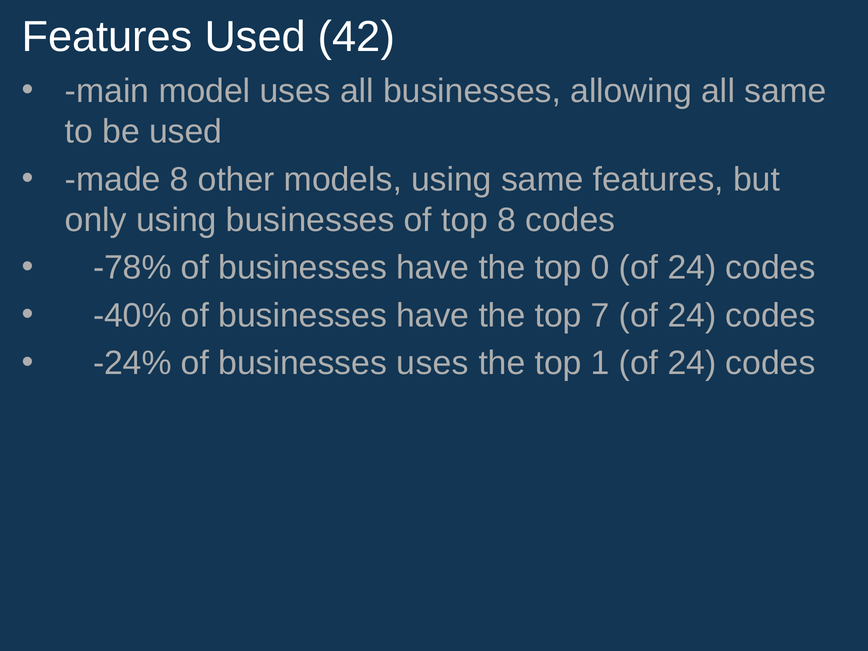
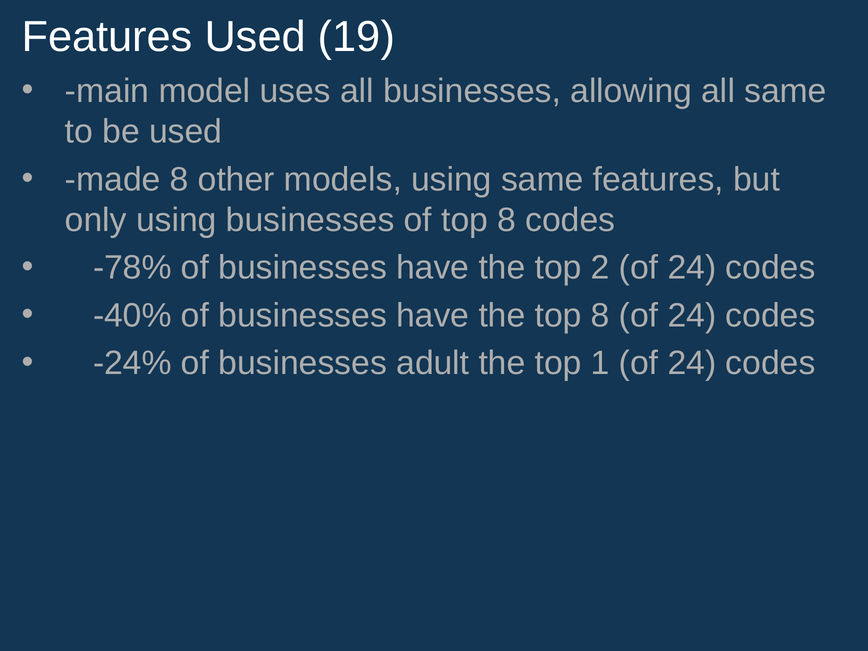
42: 42 -> 19
0: 0 -> 2
the top 7: 7 -> 8
businesses uses: uses -> adult
